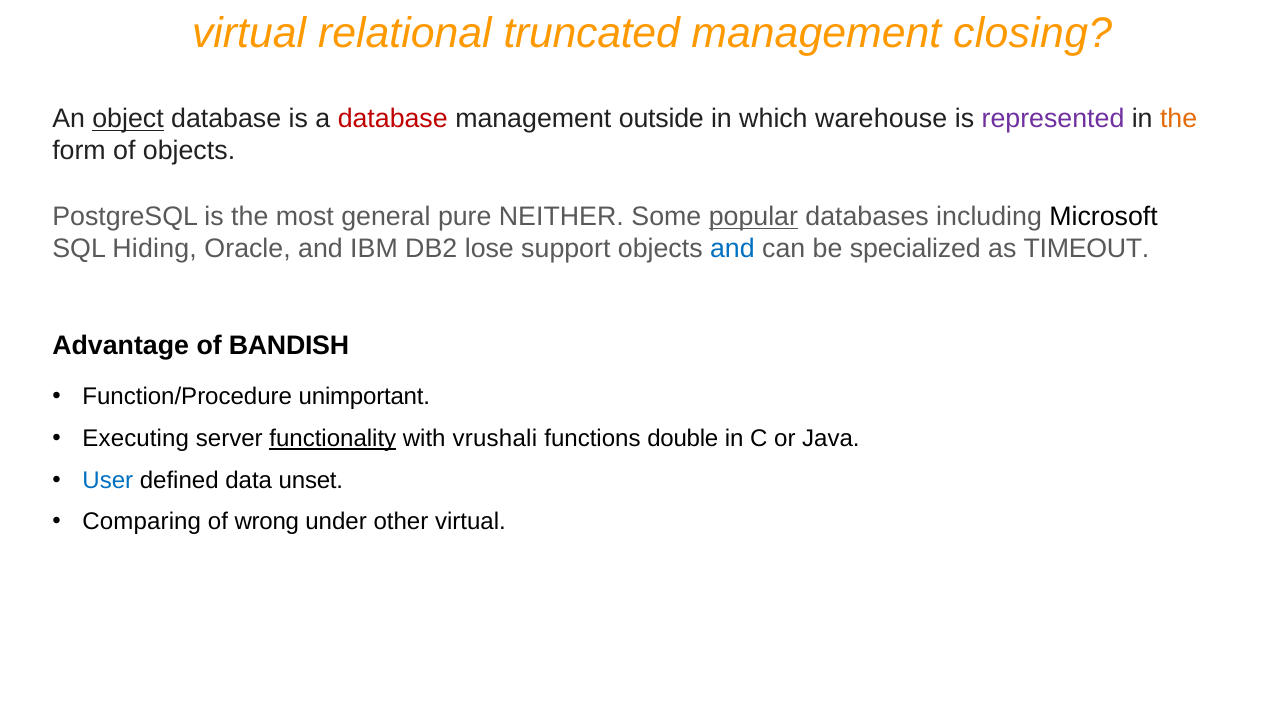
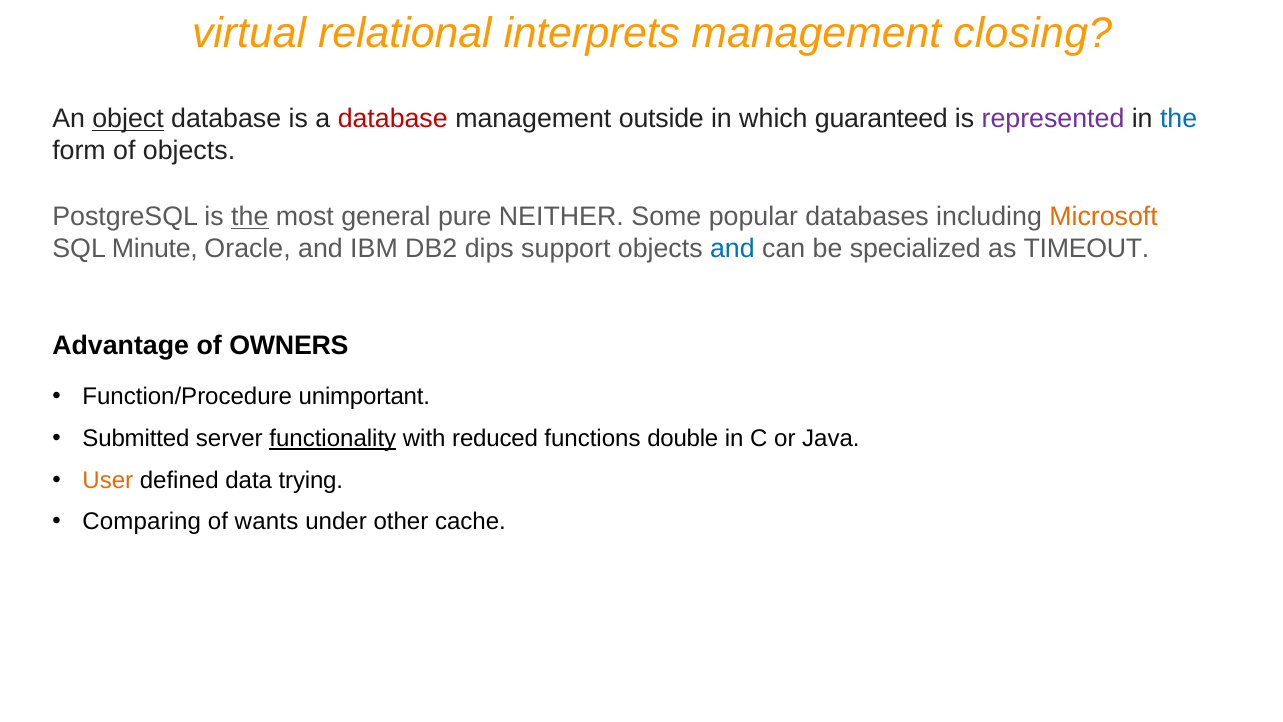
truncated: truncated -> interprets
warehouse: warehouse -> guaranteed
the at (1179, 119) colour: orange -> blue
the at (250, 217) underline: none -> present
popular underline: present -> none
Microsoft colour: black -> orange
Hiding: Hiding -> Minute
lose: lose -> dips
BANDISH: BANDISH -> OWNERS
Executing: Executing -> Submitted
vrushali: vrushali -> reduced
User colour: blue -> orange
unset: unset -> trying
wrong: wrong -> wants
other virtual: virtual -> cache
